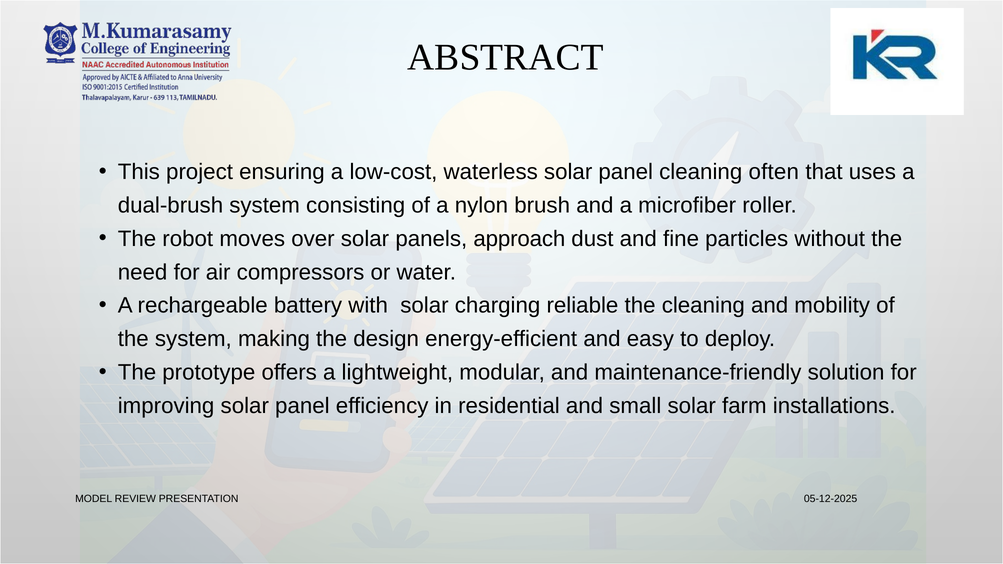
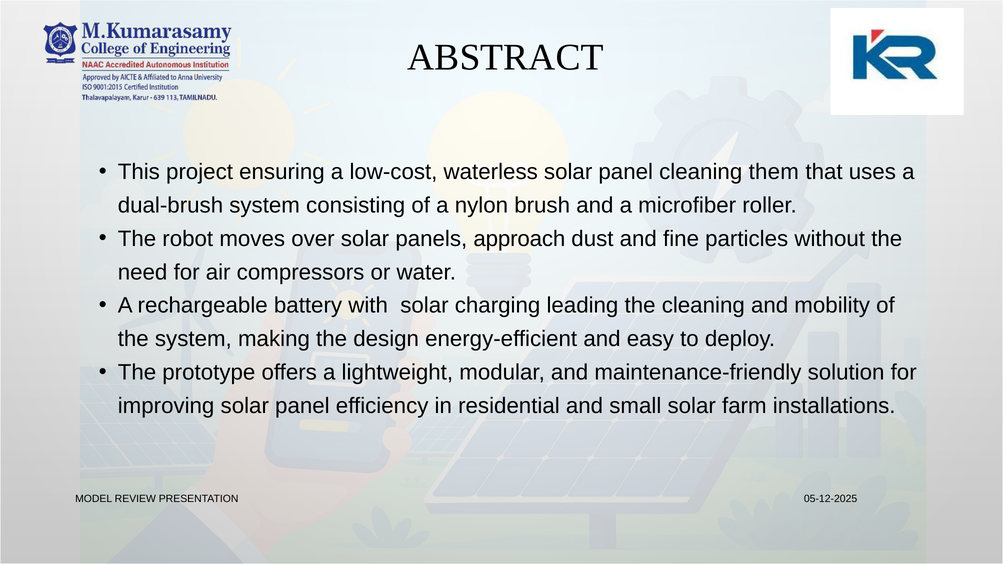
often: often -> them
reliable: reliable -> leading
